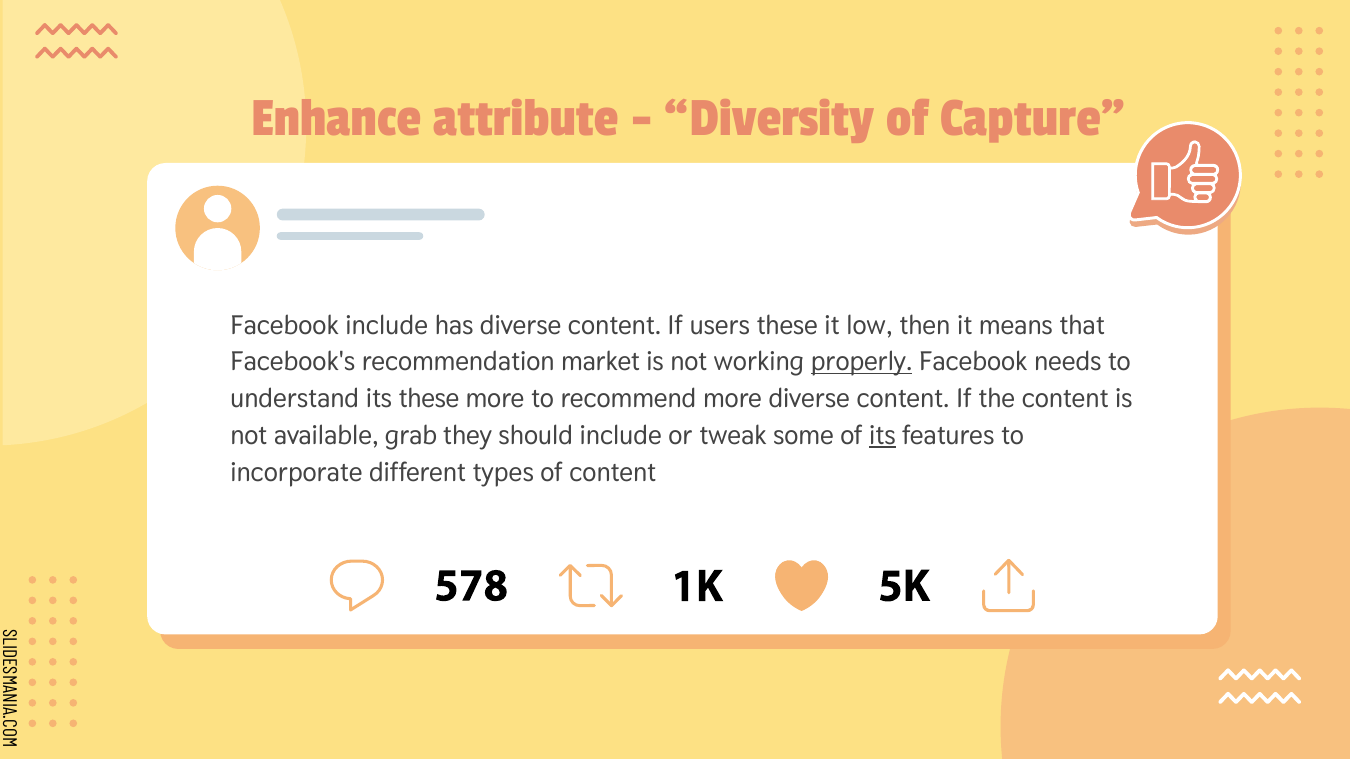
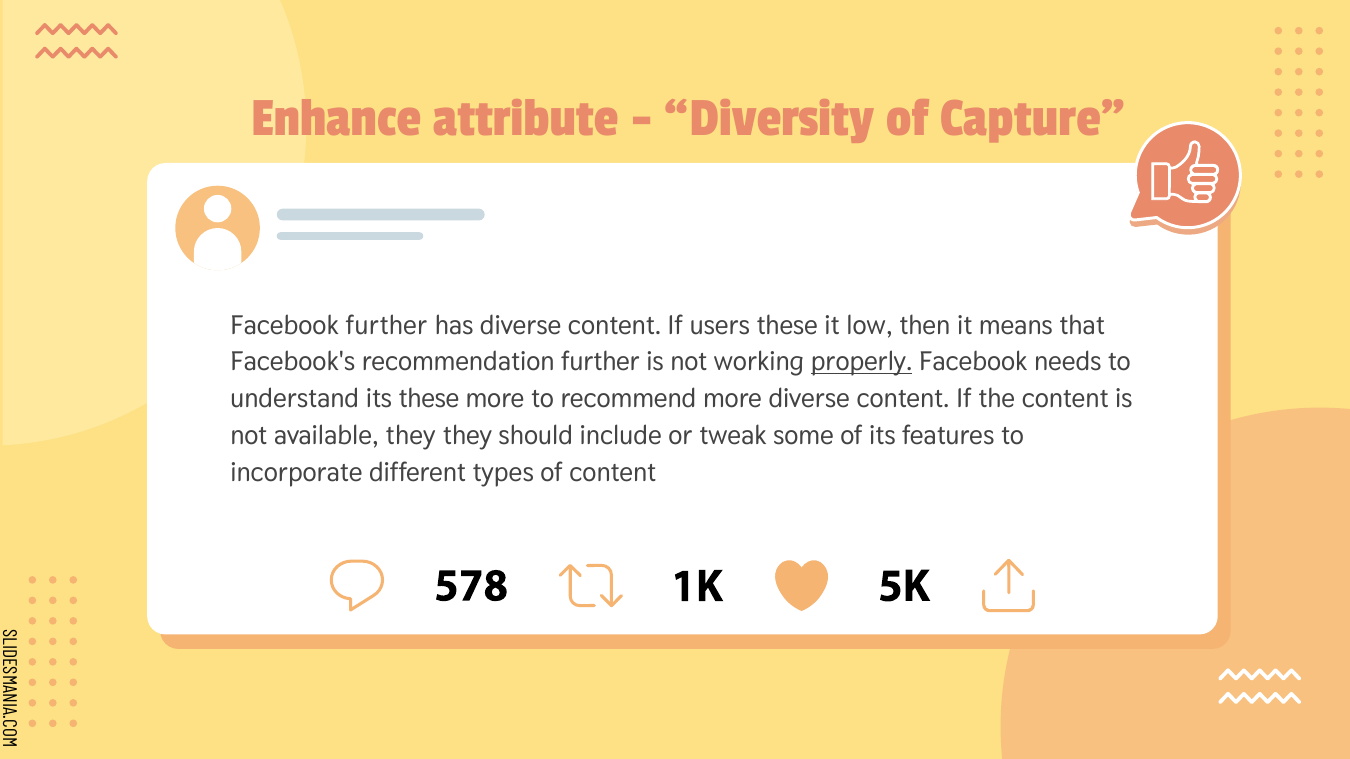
Facebook include: include -> further
recommendation market: market -> further
available grab: grab -> they
its at (882, 436) underline: present -> none
